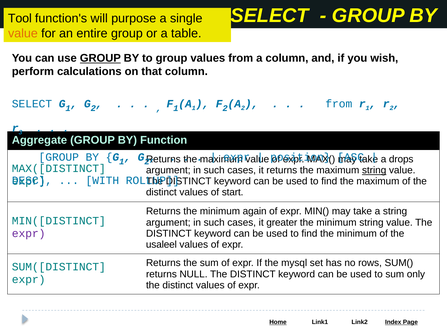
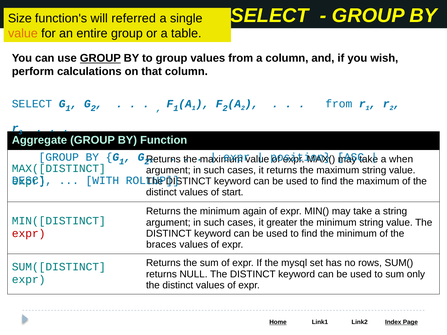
Tool: Tool -> Size
purpose: purpose -> referred
drops: drops -> when
string at (374, 170) underline: present -> none
expr at (29, 234) colour: purple -> red
usaleel: usaleel -> braces
